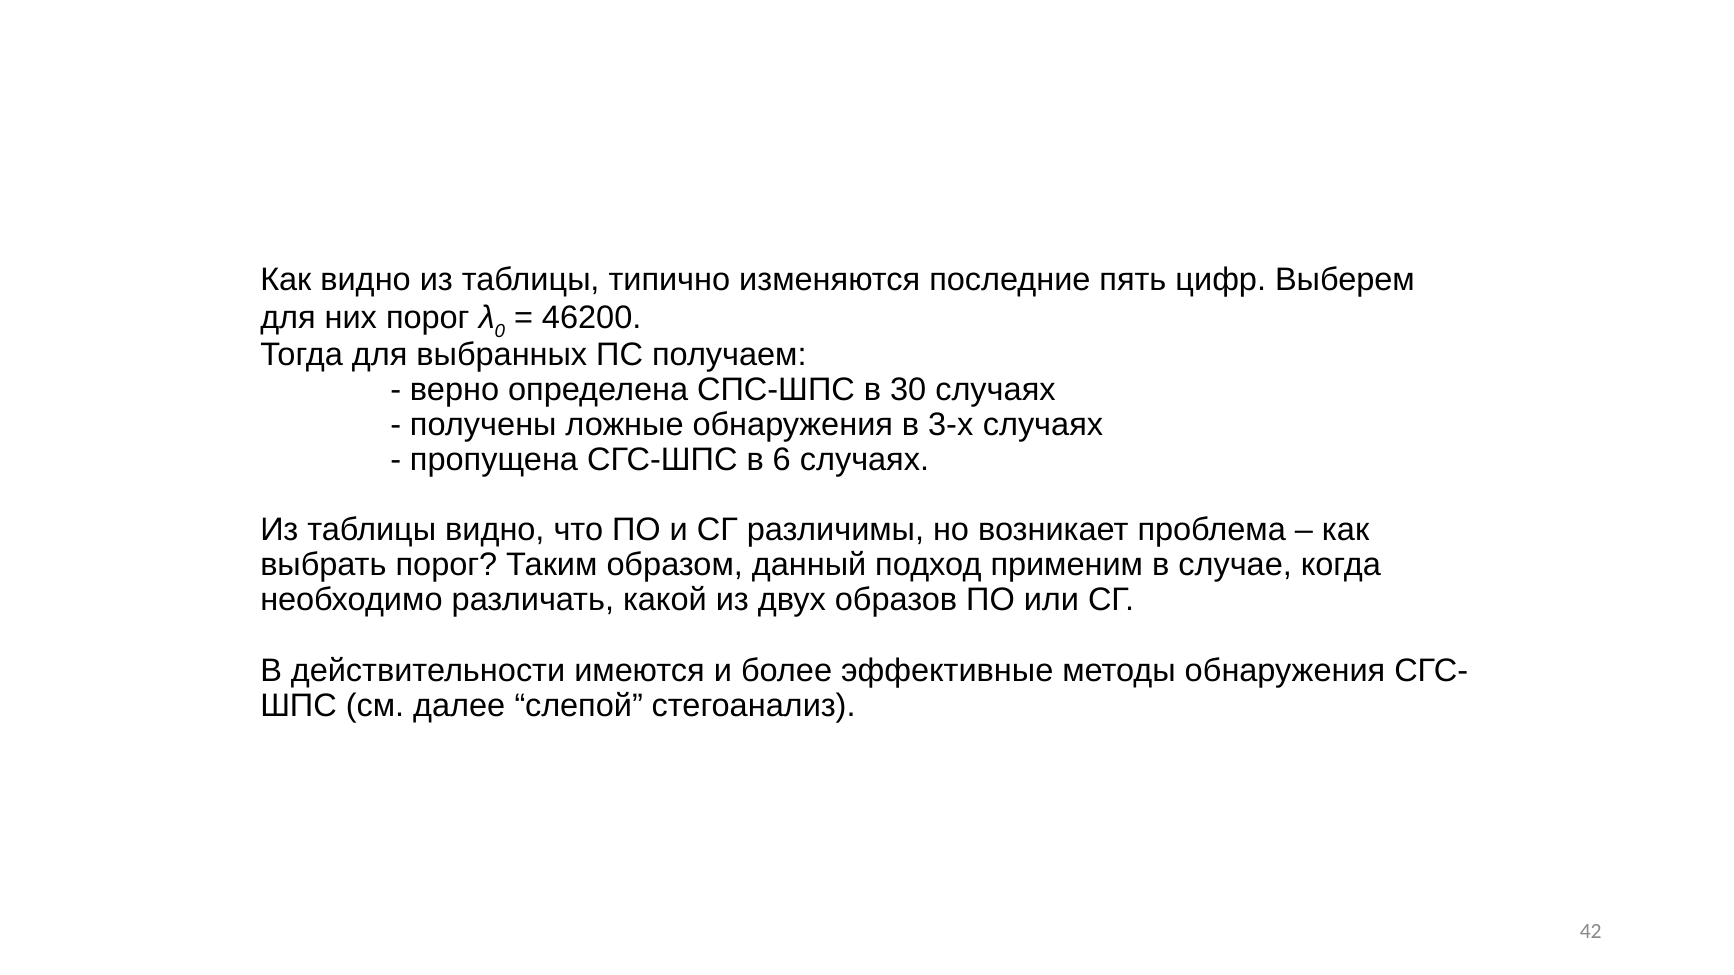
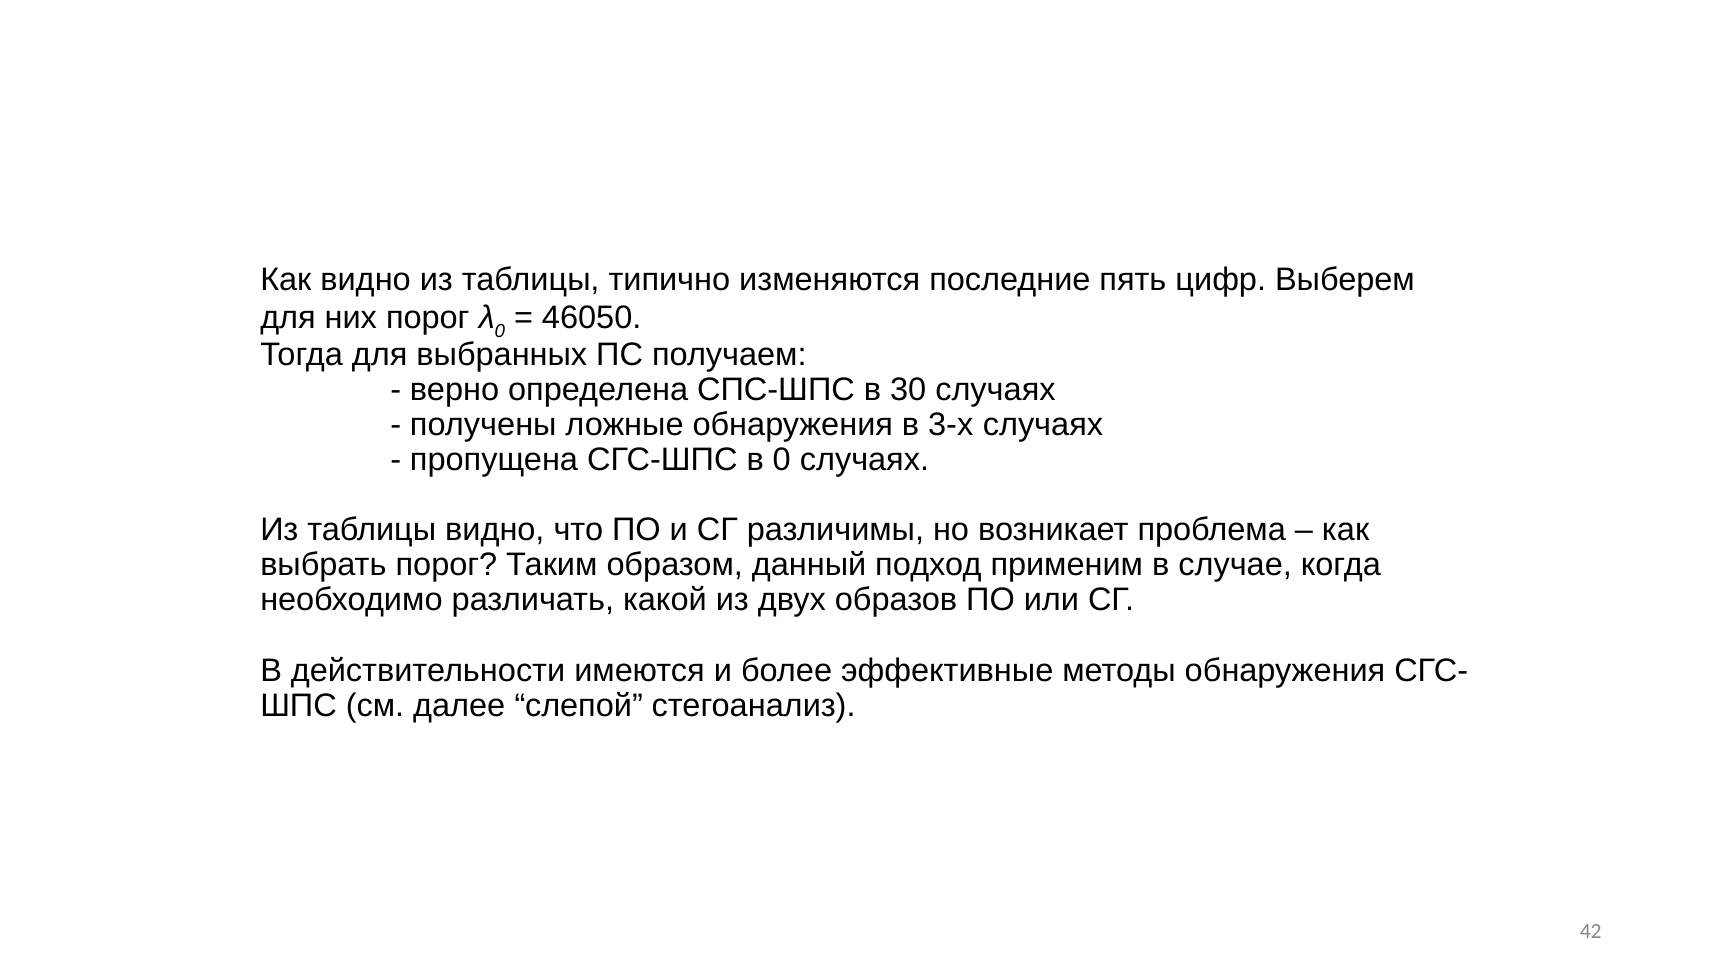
46200: 46200 -> 46050
в 6: 6 -> 0
